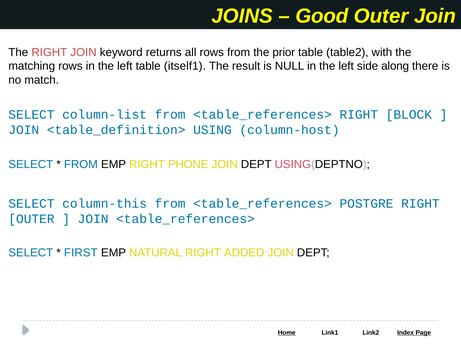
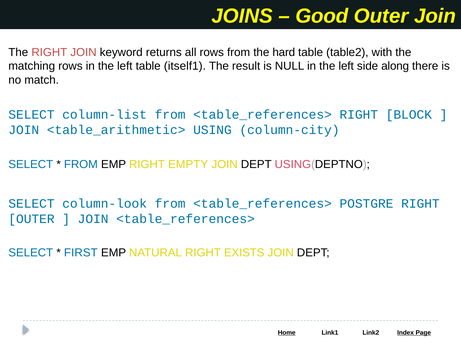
prior: prior -> hard
<table_definition>: <table_definition> -> <table_arithmetic>
column-host: column-host -> column-city
PHONE: PHONE -> EMPTY
column-this: column-this -> column-look
ADDED: ADDED -> EXISTS
